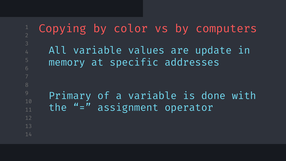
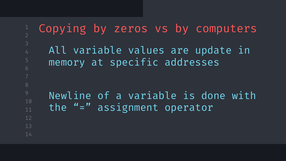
color: color -> zeros
Primary: Primary -> Newline
